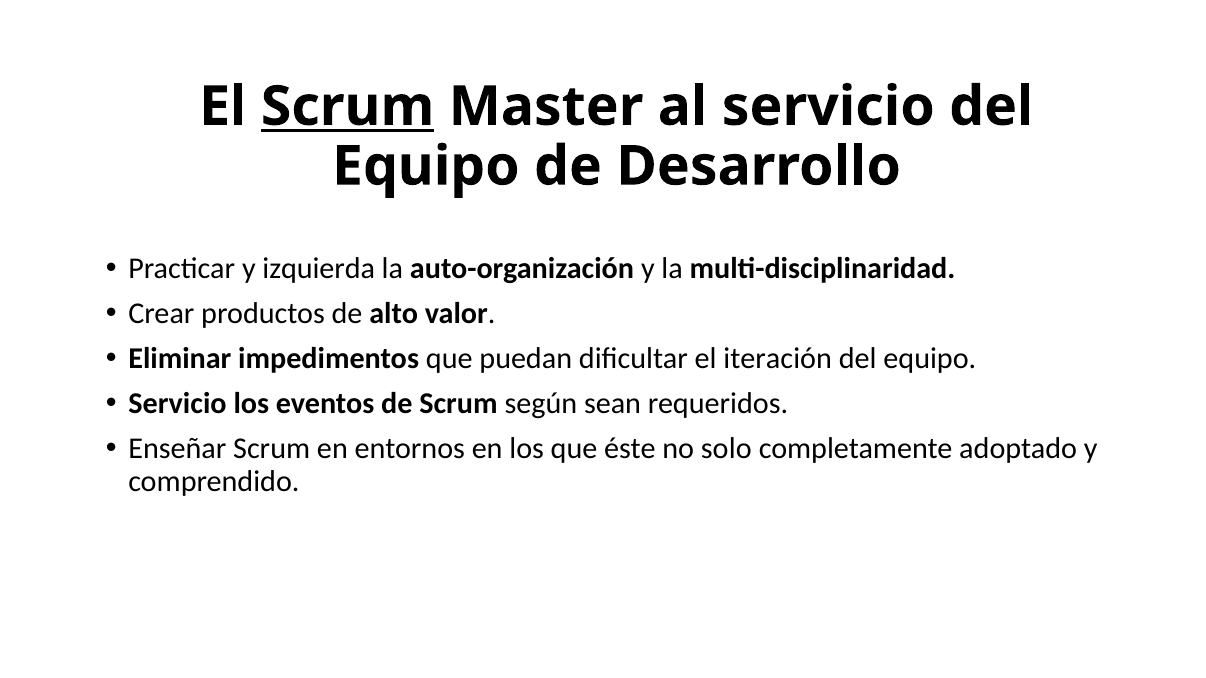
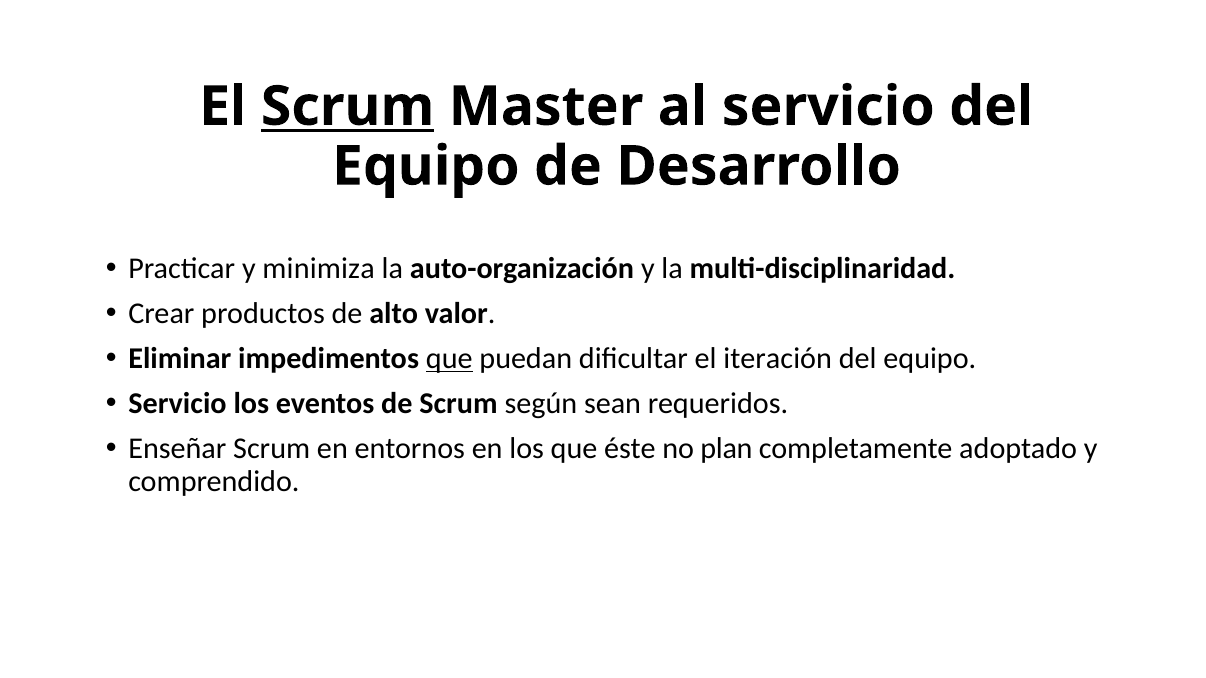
izquierda: izquierda -> minimiza
que at (449, 359) underline: none -> present
solo: solo -> plan
